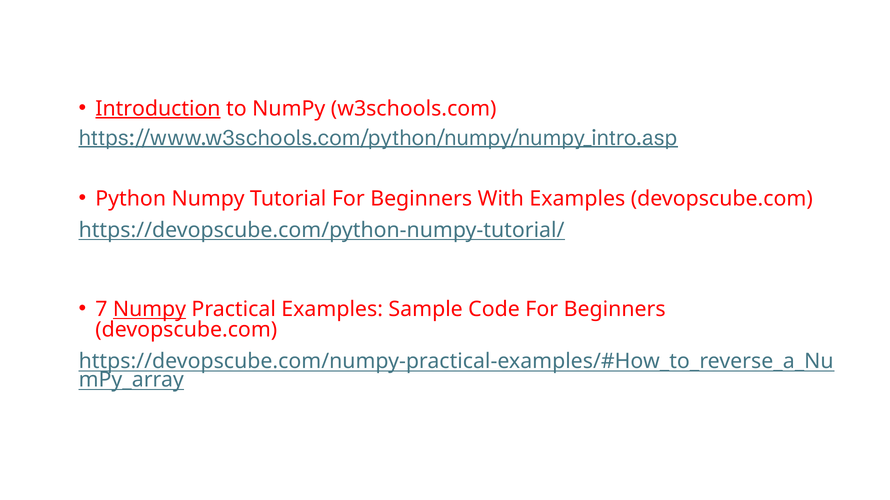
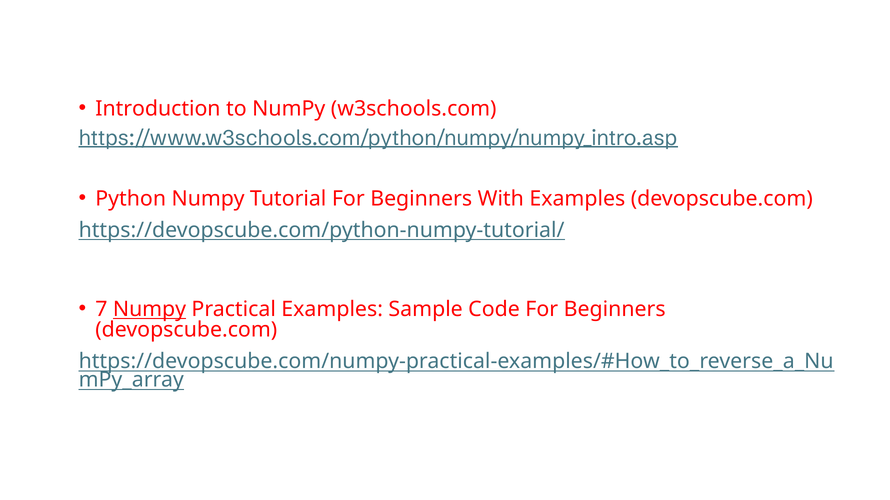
Introduction underline: present -> none
